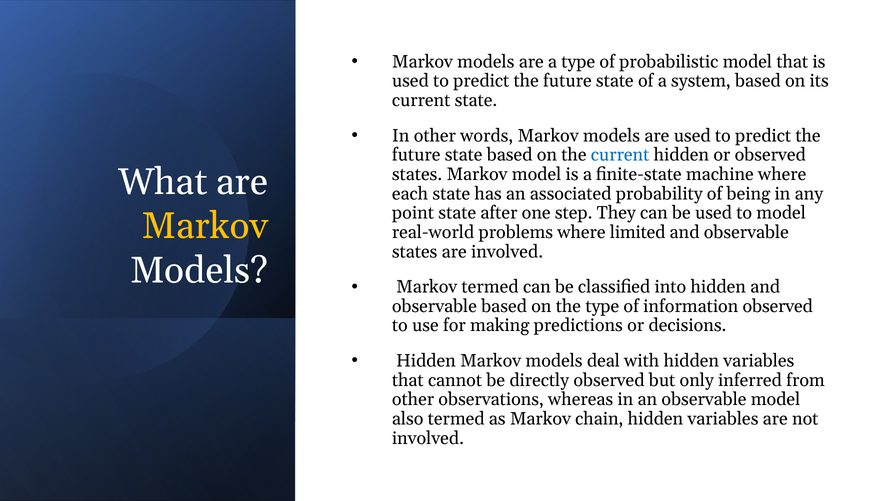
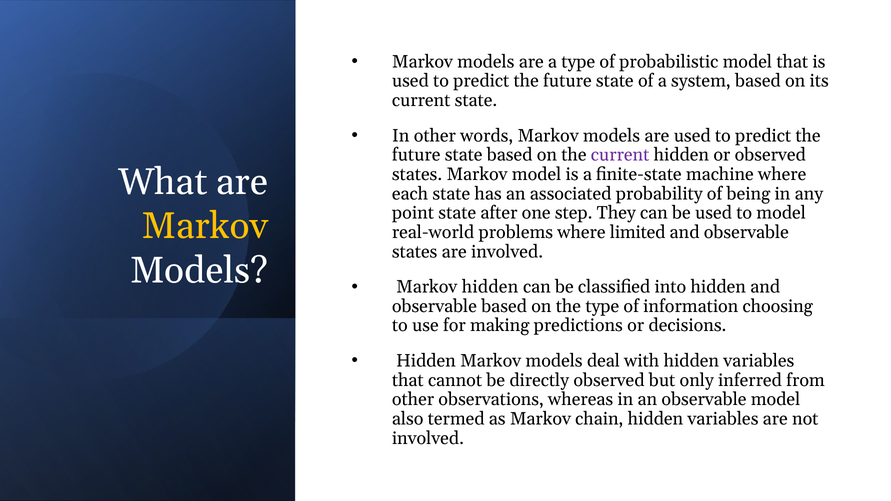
current at (620, 155) colour: blue -> purple
Markov termed: termed -> hidden
information observed: observed -> choosing
